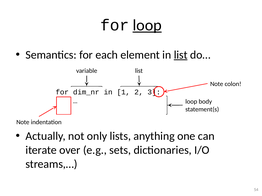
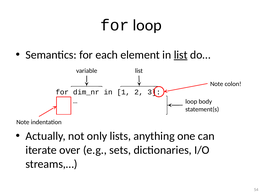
loop at (147, 25) underline: present -> none
